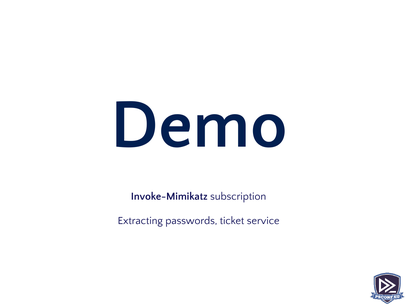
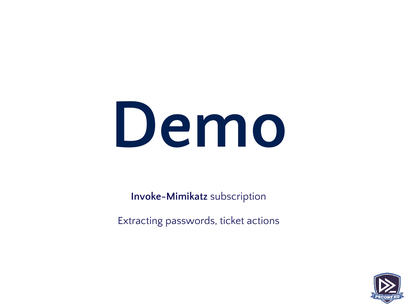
service: service -> actions
